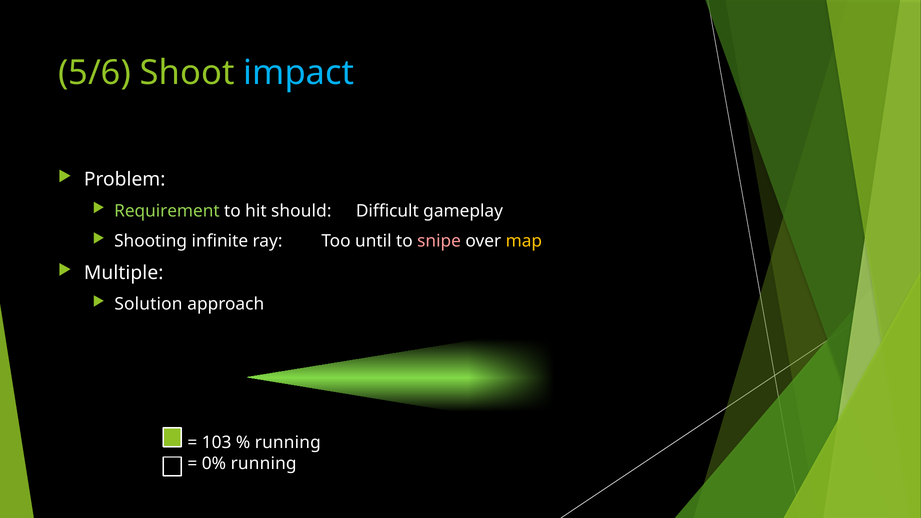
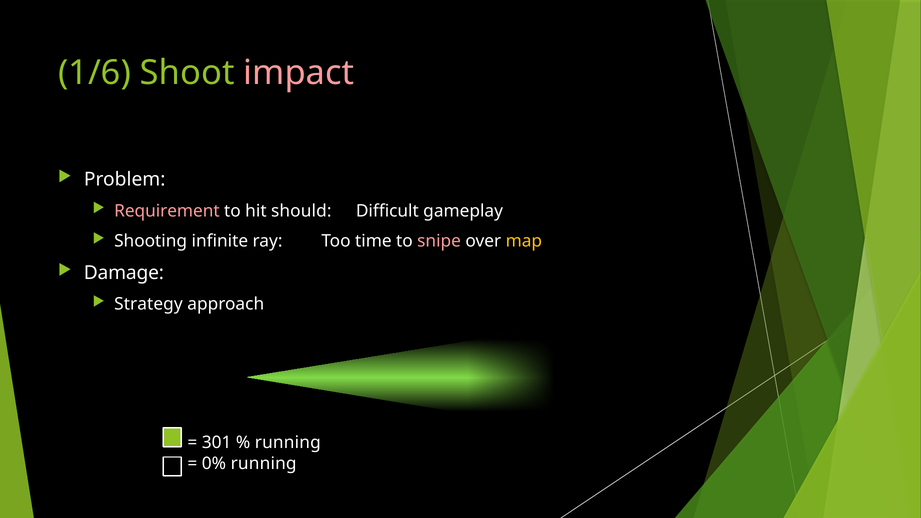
5/6: 5/6 -> 1/6
impact colour: light blue -> pink
Requirement colour: light green -> pink
until: until -> time
Multiple: Multiple -> Damage
Solution: Solution -> Strategy
103: 103 -> 301
